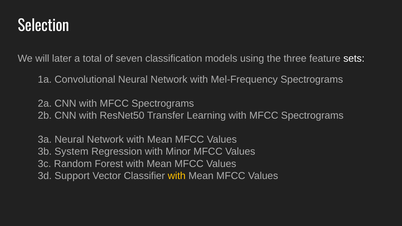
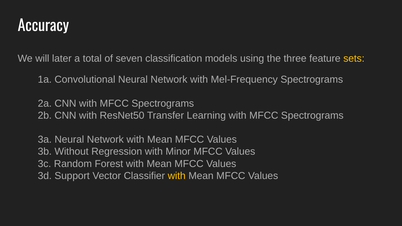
Selection: Selection -> Accuracy
sets colour: white -> yellow
System: System -> Without
